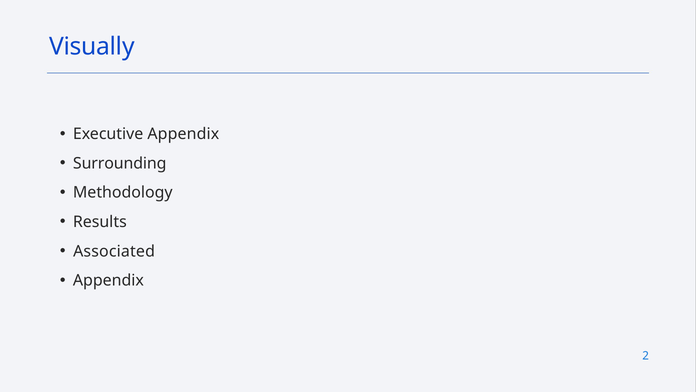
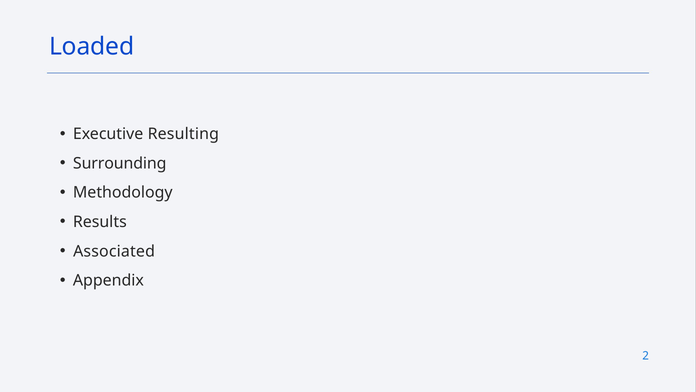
Visually: Visually -> Loaded
Executive Appendix: Appendix -> Resulting
